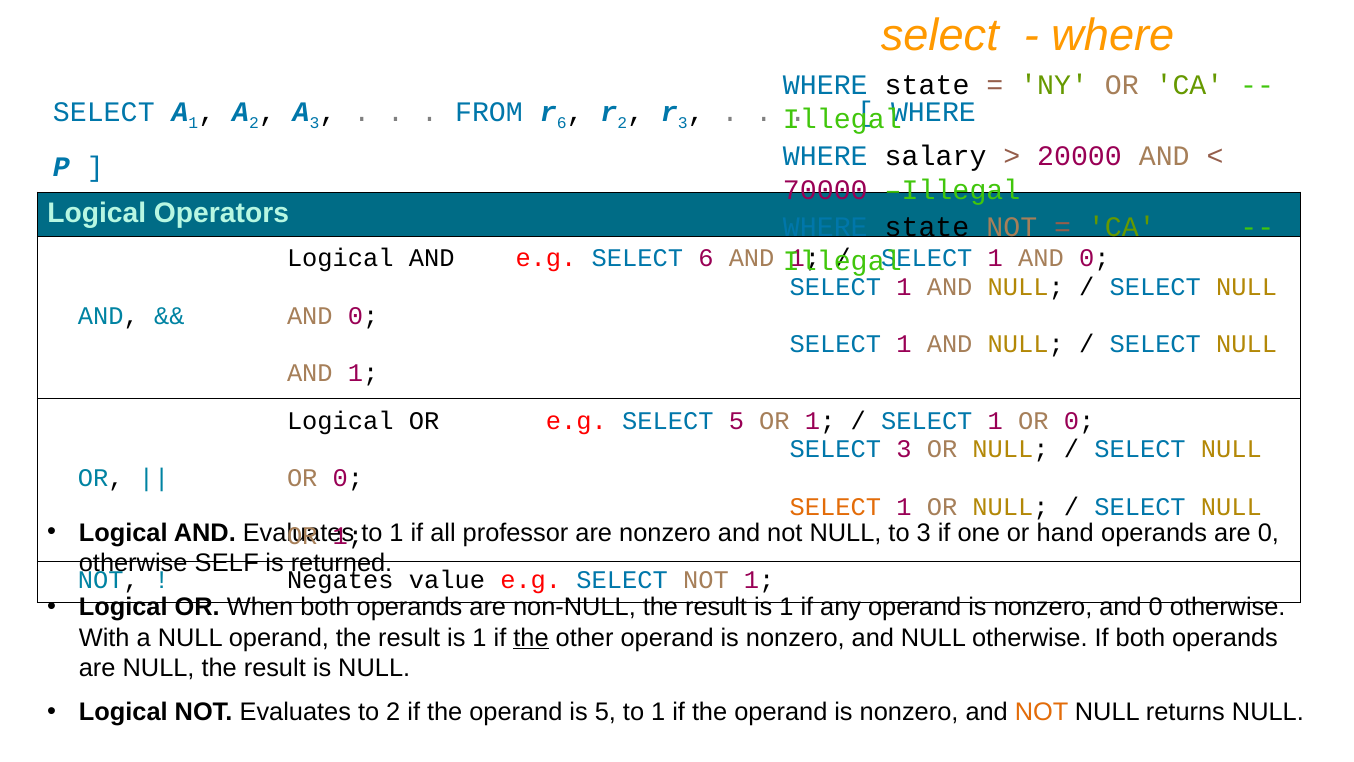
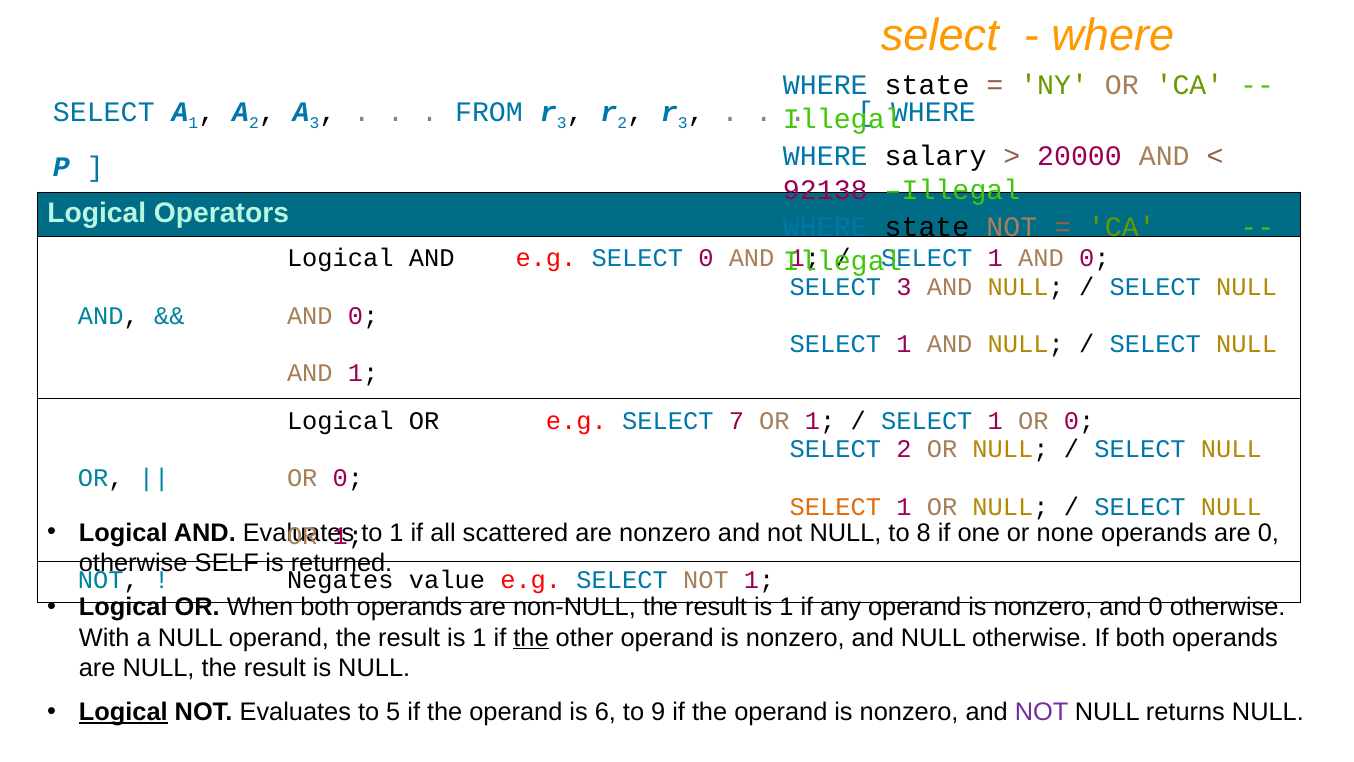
6 at (562, 123): 6 -> 3
70000: 70000 -> 92138
SELECT 6: 6 -> 0
1 at (904, 287): 1 -> 3
SELECT 5: 5 -> 7
SELECT 3: 3 -> 2
professor: professor -> scattered
to 3: 3 -> 8
hand: hand -> none
Logical at (123, 712) underline: none -> present
to 2: 2 -> 5
is 5: 5 -> 6
1 at (658, 712): 1 -> 9
NOT at (1042, 712) colour: orange -> purple
